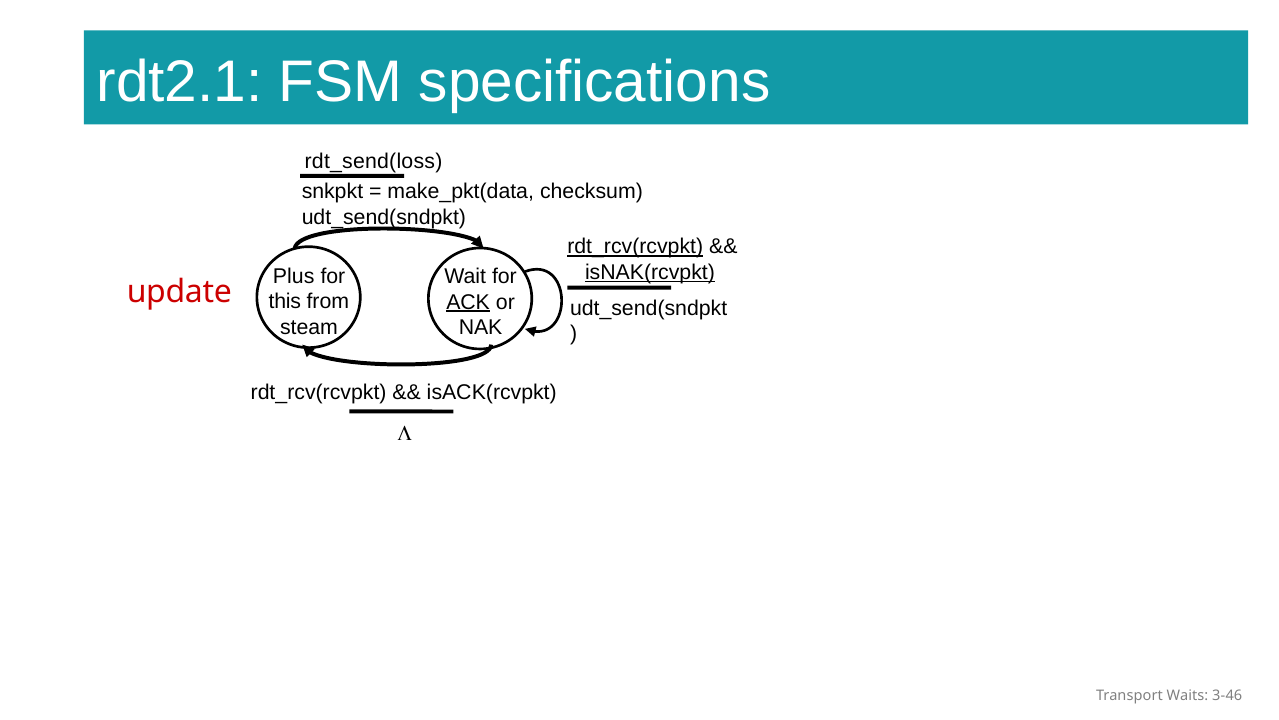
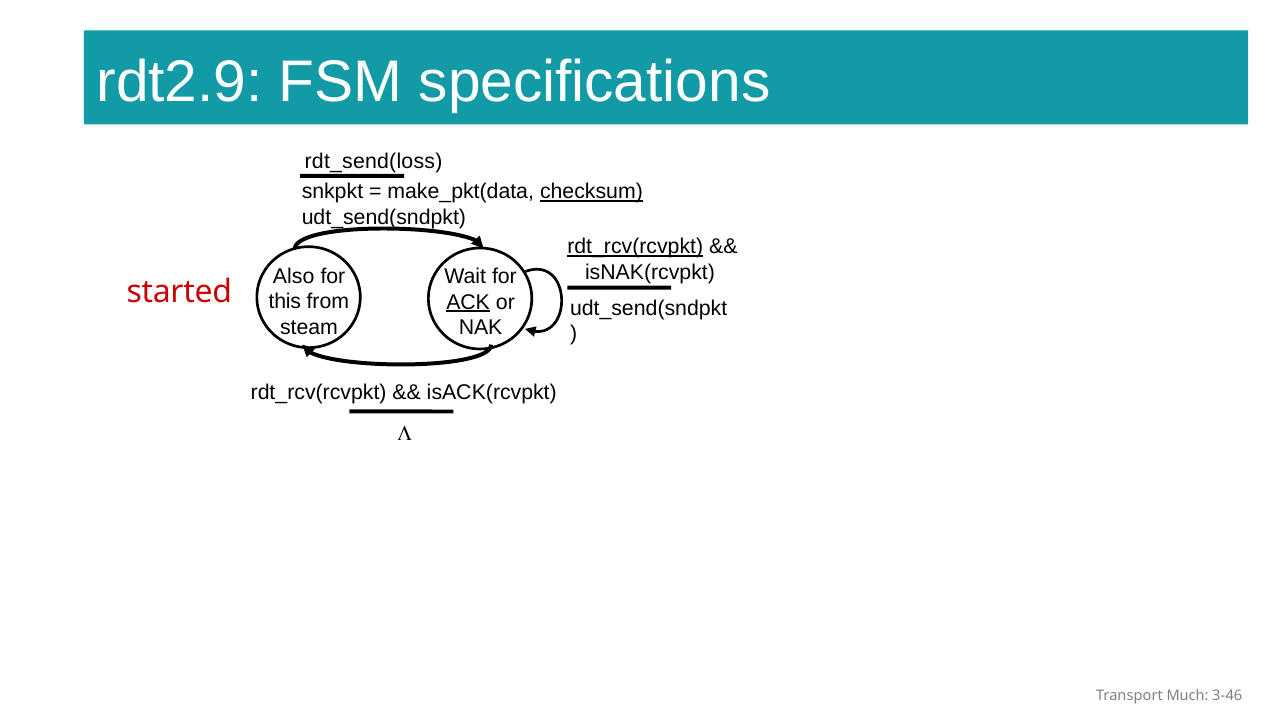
rdt2.1: rdt2.1 -> rdt2.9
checksum underline: none -> present
isNAK(rcvpkt underline: present -> none
Plus: Plus -> Also
update: update -> started
Waits: Waits -> Much
